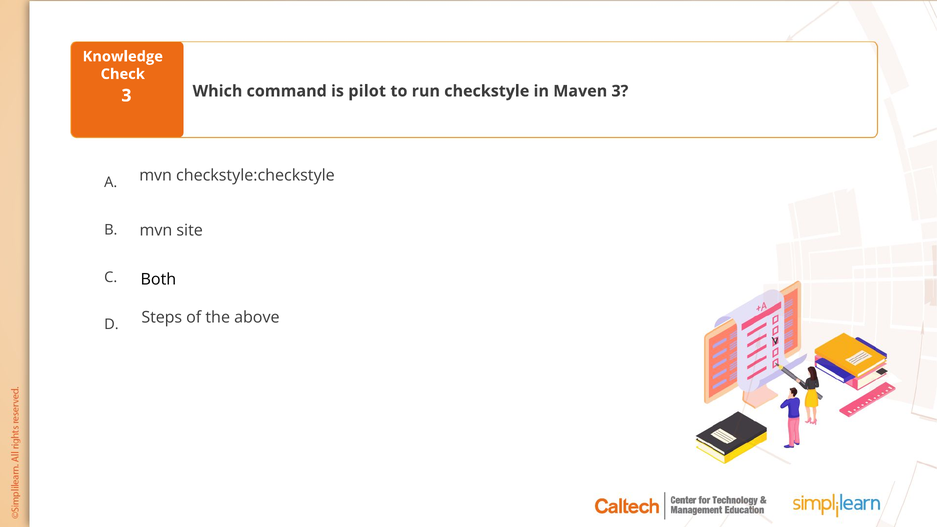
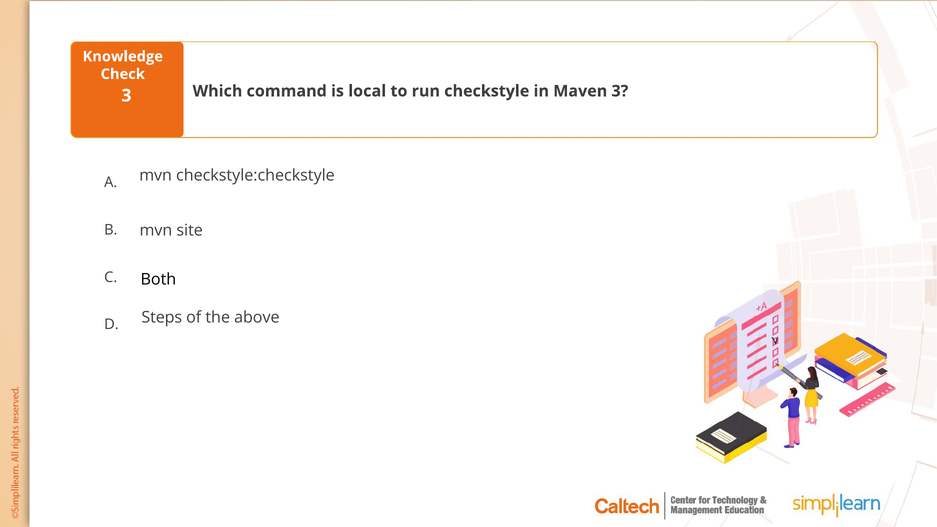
pilot: pilot -> local
